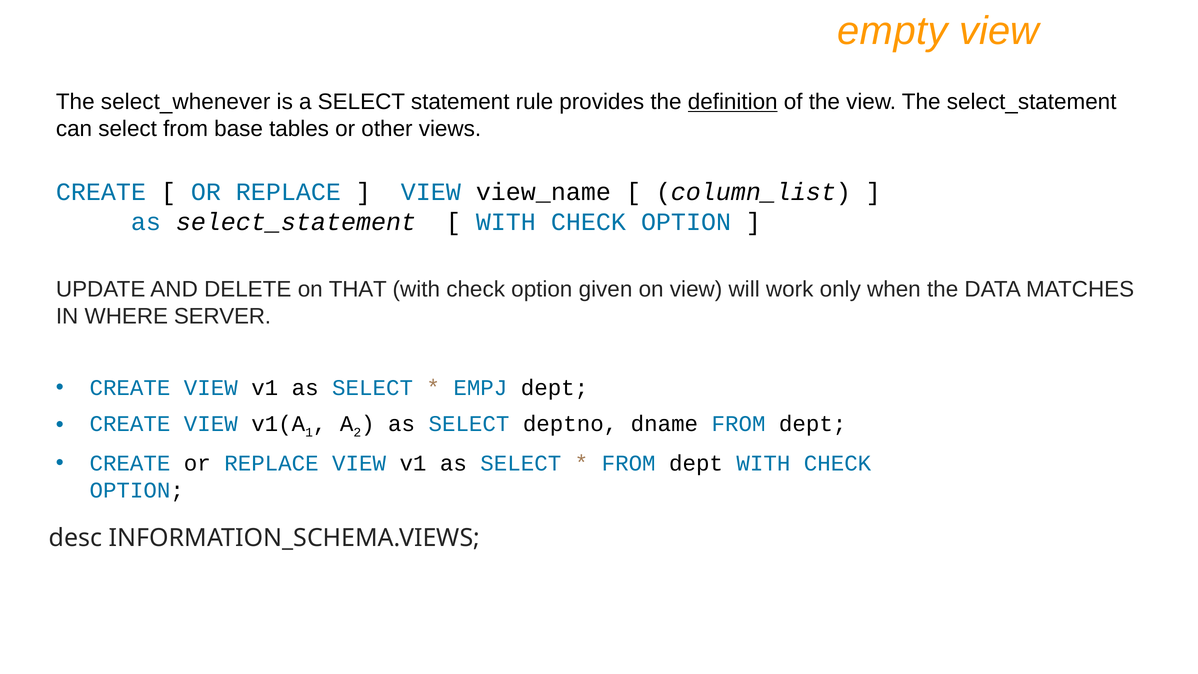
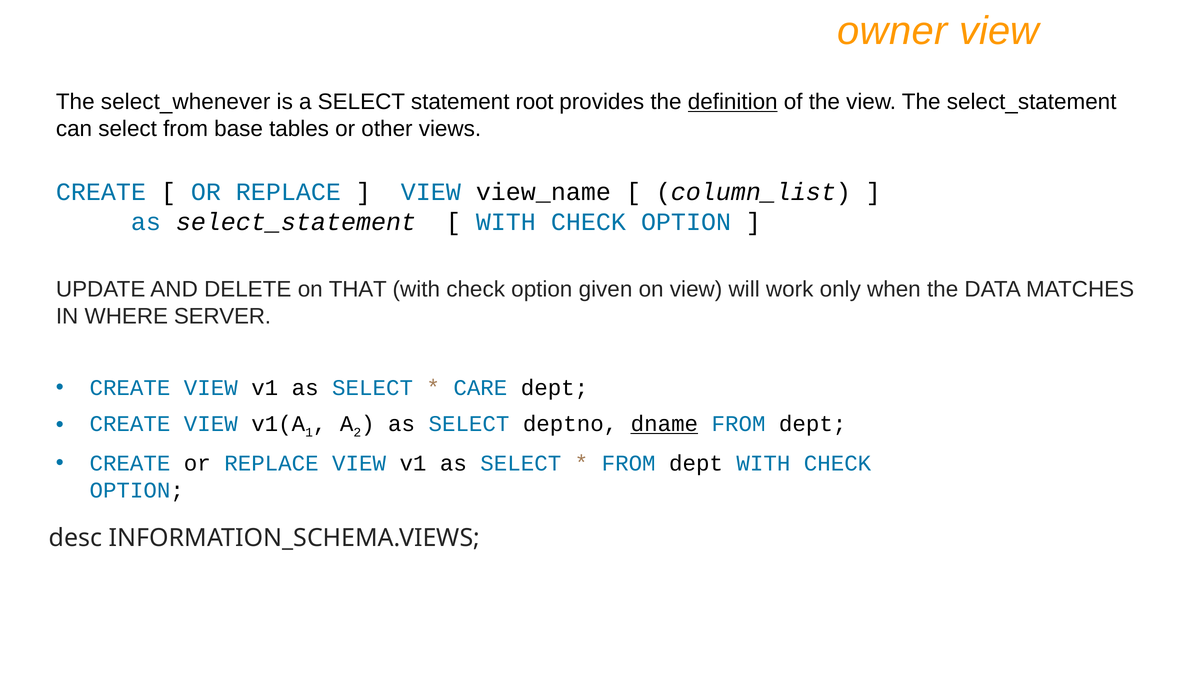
empty: empty -> owner
rule: rule -> root
EMPJ: EMPJ -> CARE
dname underline: none -> present
